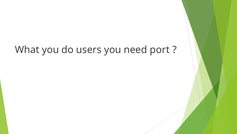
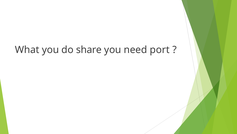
users: users -> share
